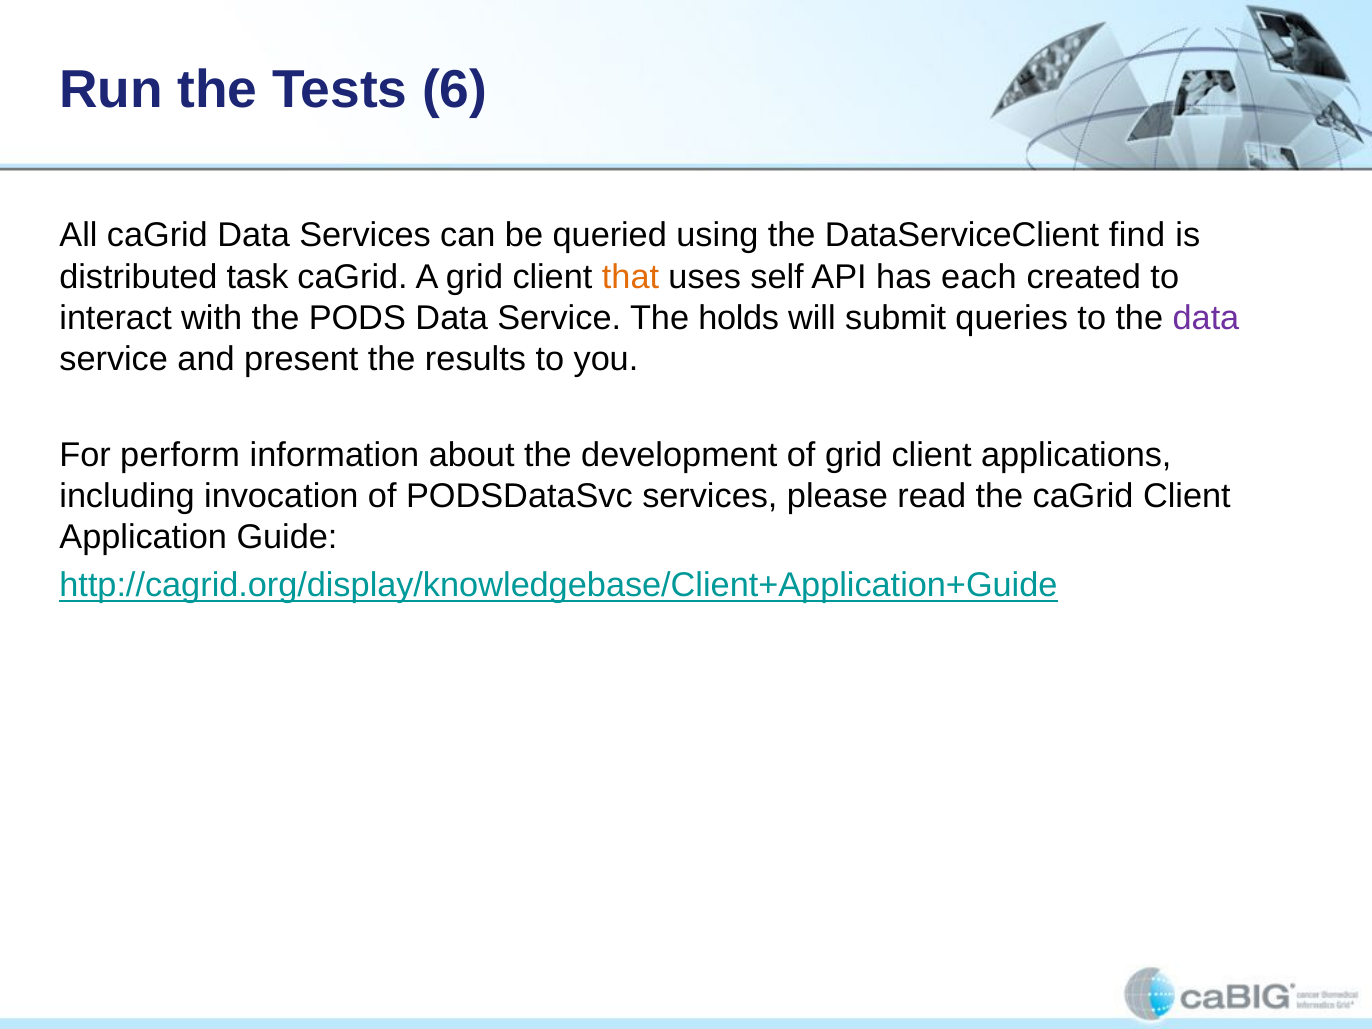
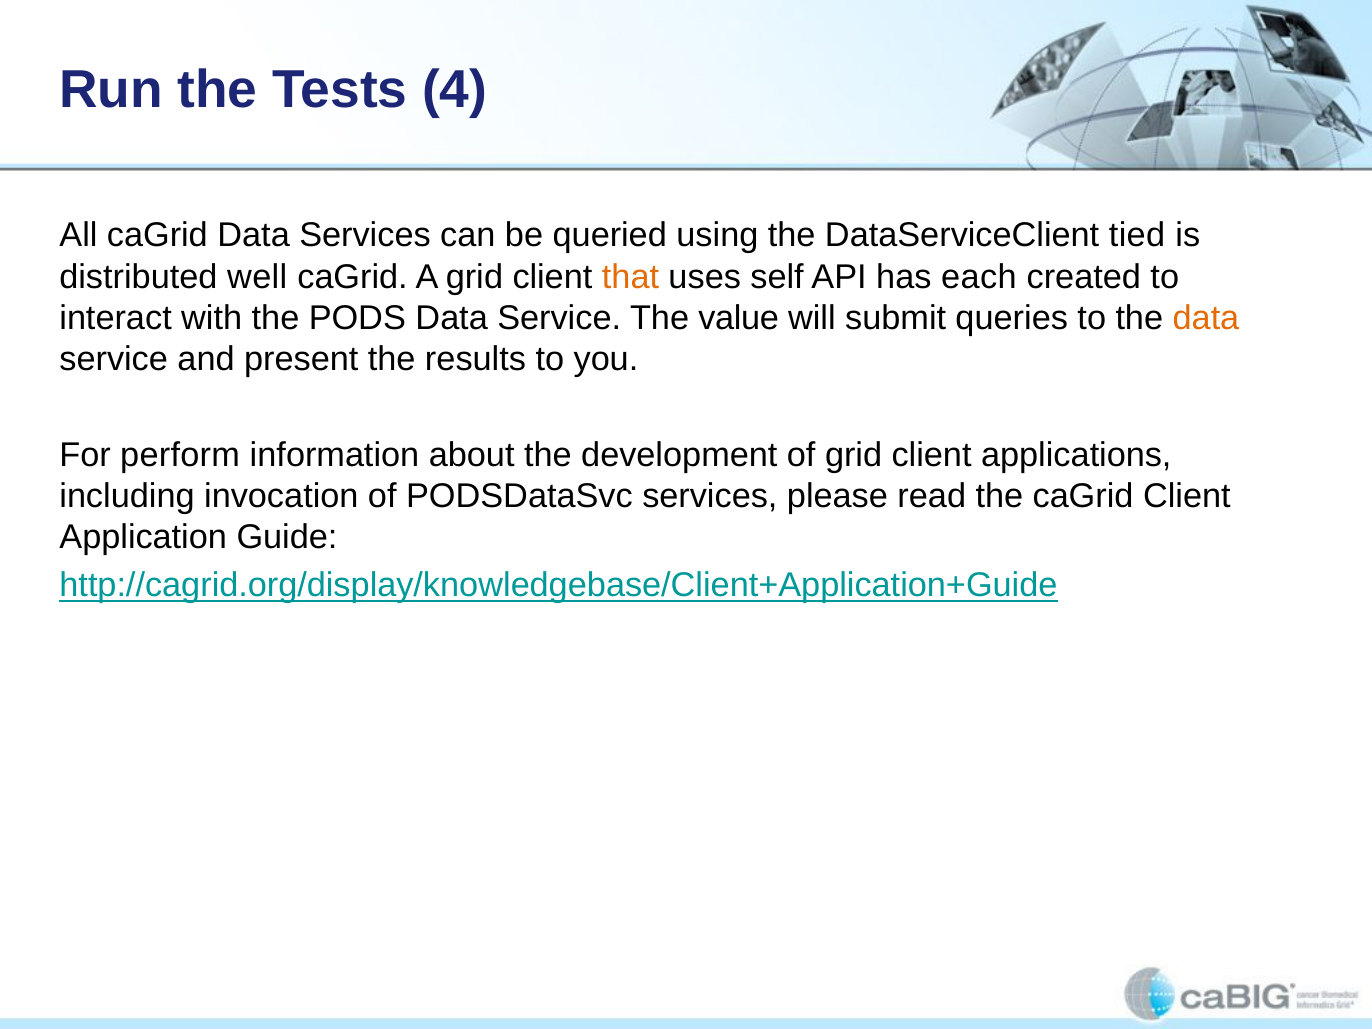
6: 6 -> 4
find: find -> tied
task: task -> well
holds: holds -> value
data at (1206, 318) colour: purple -> orange
